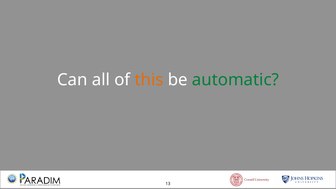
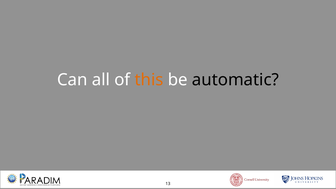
automatic colour: green -> black
